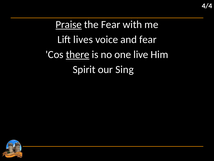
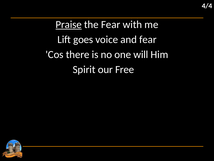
lives: lives -> goes
there underline: present -> none
live: live -> will
Sing: Sing -> Free
